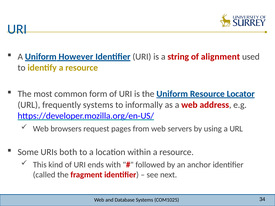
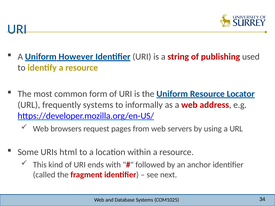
alignment: alignment -> publishing
both: both -> html
